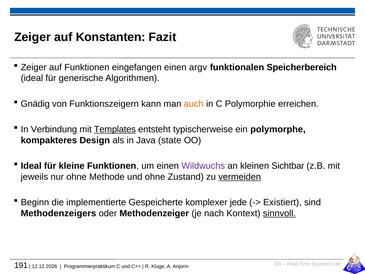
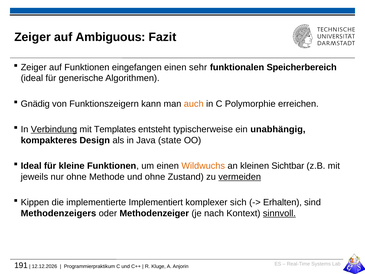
Konstanten: Konstanten -> Ambiguous
argv: argv -> sehr
Verbindung underline: none -> present
Templates underline: present -> none
polymorphe: polymorphe -> unabhängig
Wildwuchs colour: purple -> orange
Beginn: Beginn -> Kippen
Gespeicherte: Gespeicherte -> Implementiert
jede: jede -> sich
Existiert: Existiert -> Erhalten
